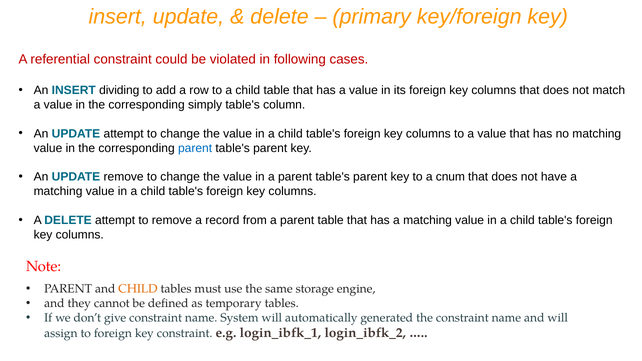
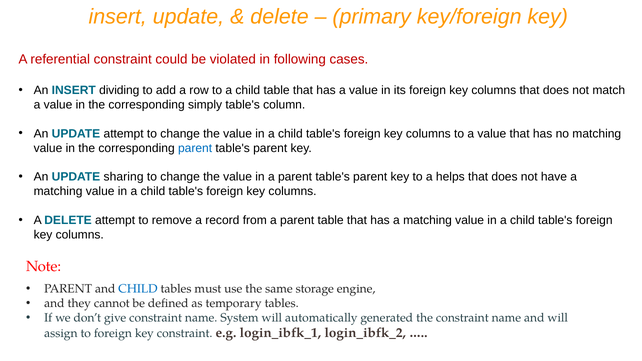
UPDATE remove: remove -> sharing
cnum: cnum -> helps
CHILD at (138, 289) colour: orange -> blue
